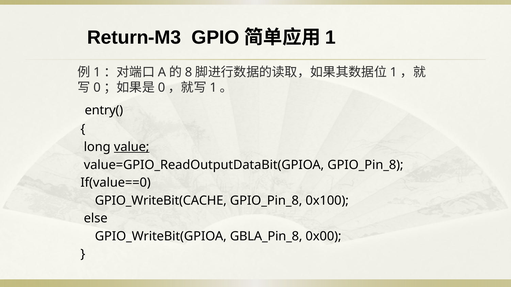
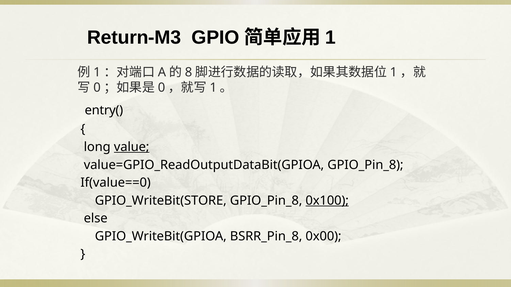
GPIO_WriteBit(CACHE: GPIO_WriteBit(CACHE -> GPIO_WriteBit(STORE
0x100 underline: none -> present
GBLA_Pin_8: GBLA_Pin_8 -> BSRR_Pin_8
